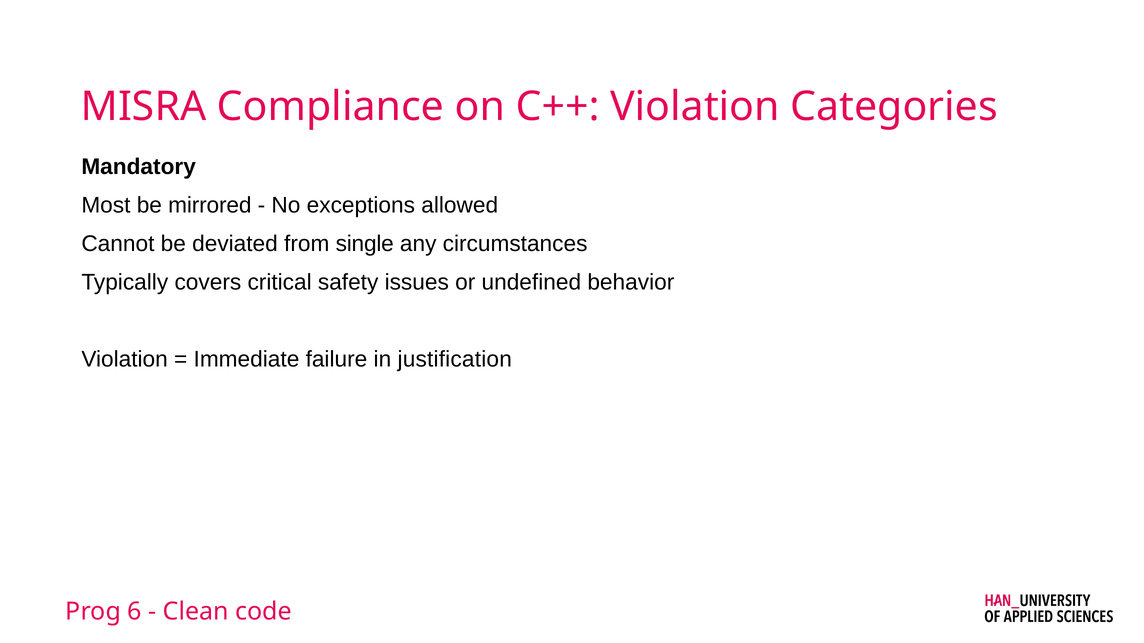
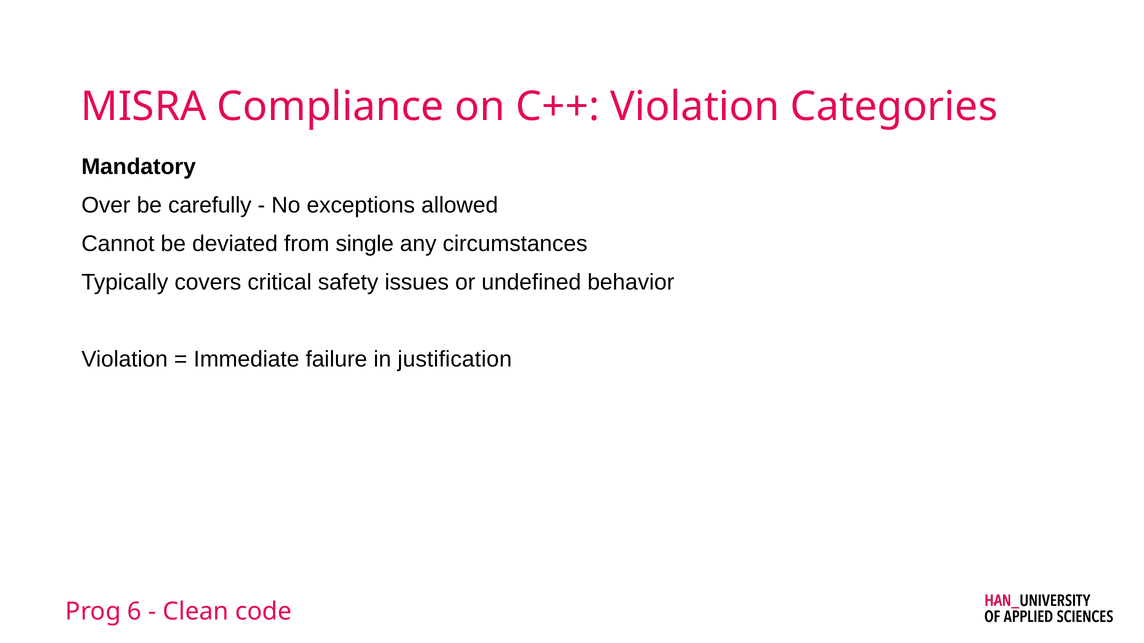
Most: Most -> Over
mirrored: mirrored -> carefully
